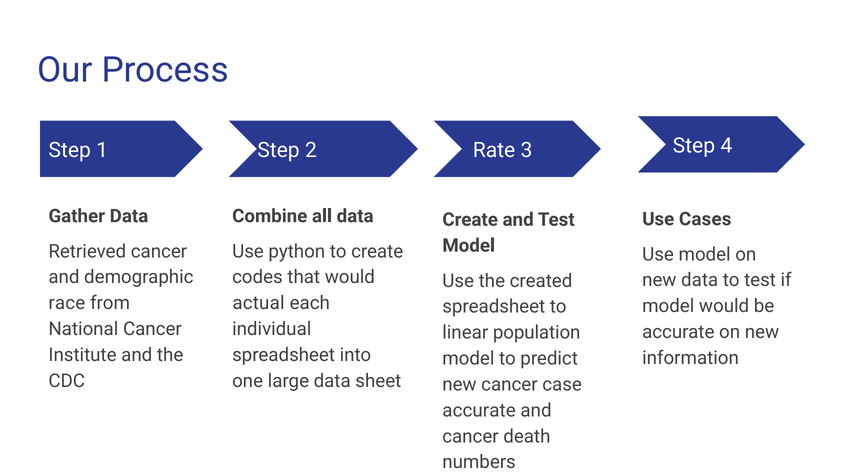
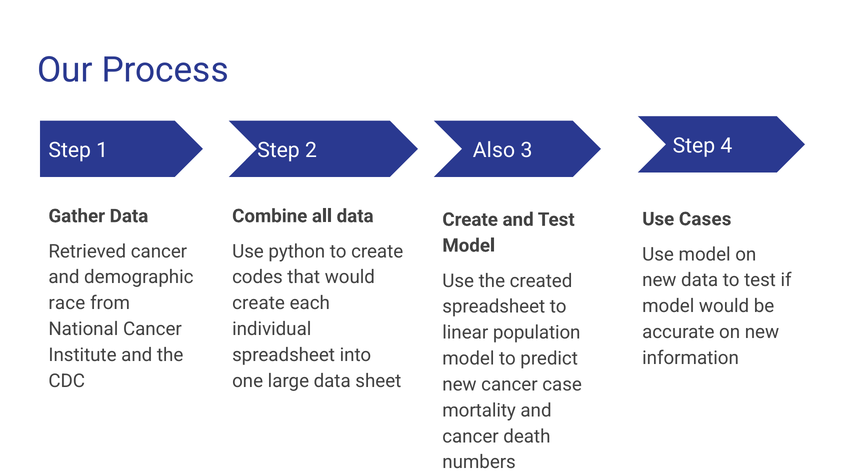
Rate: Rate -> Also
actual at (258, 303): actual -> create
accurate at (479, 410): accurate -> mortality
